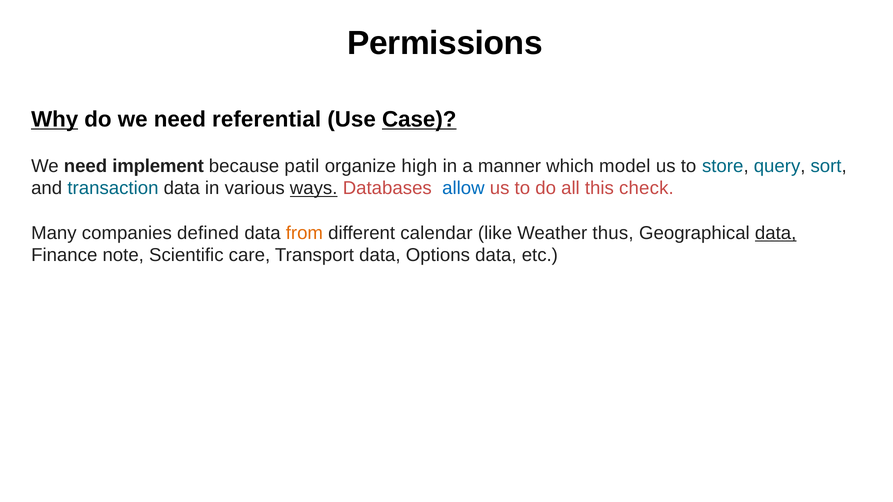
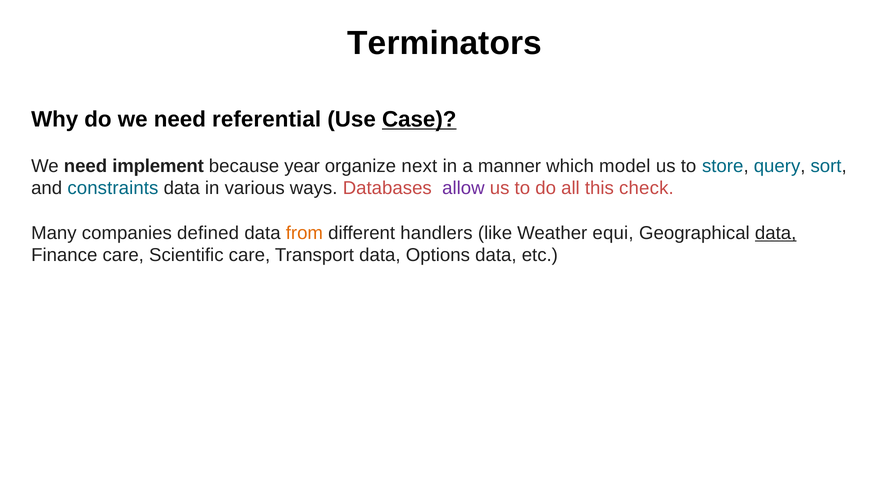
Permissions: Permissions -> Terminators
Why underline: present -> none
patil: patil -> year
high: high -> next
transaction: transaction -> constraints
ways underline: present -> none
allow colour: blue -> purple
calendar: calendar -> handlers
thus: thus -> equi
Finance note: note -> care
